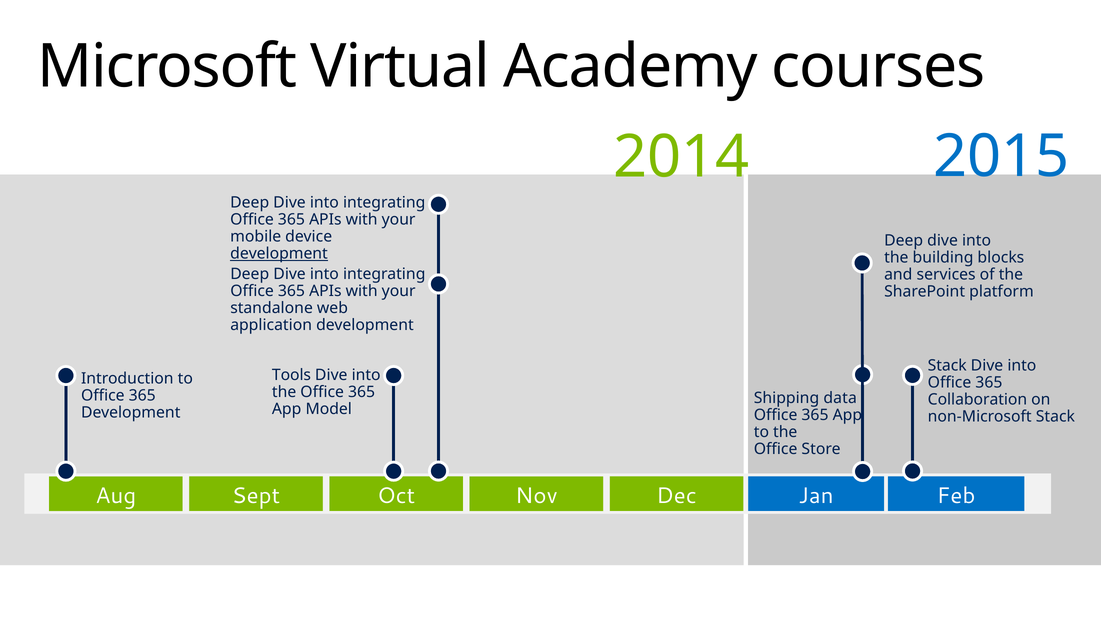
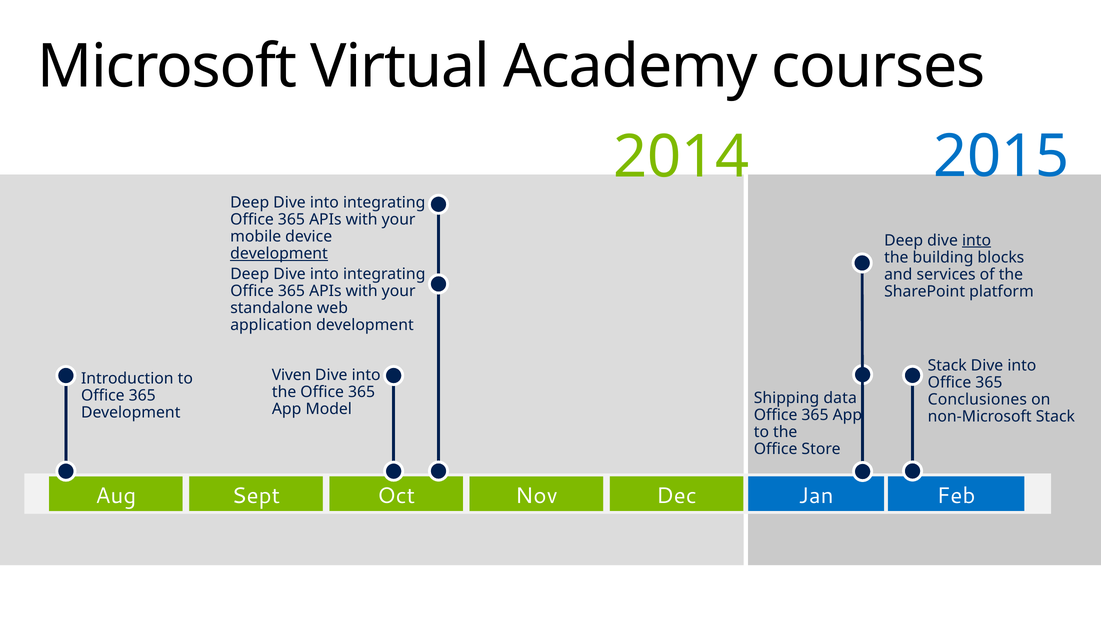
into at (977, 240) underline: none -> present
Tools: Tools -> Viven
Collaboration: Collaboration -> Conclusiones
